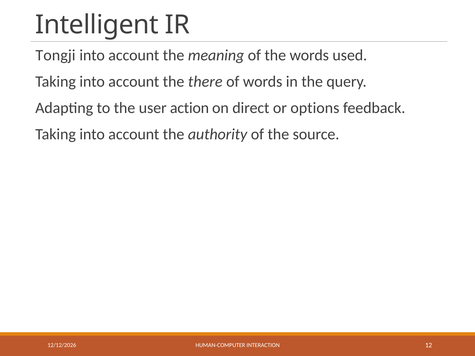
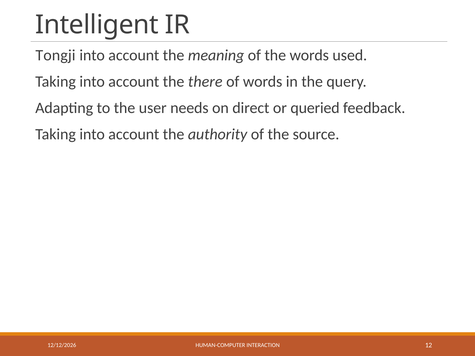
action: action -> needs
options: options -> queried
